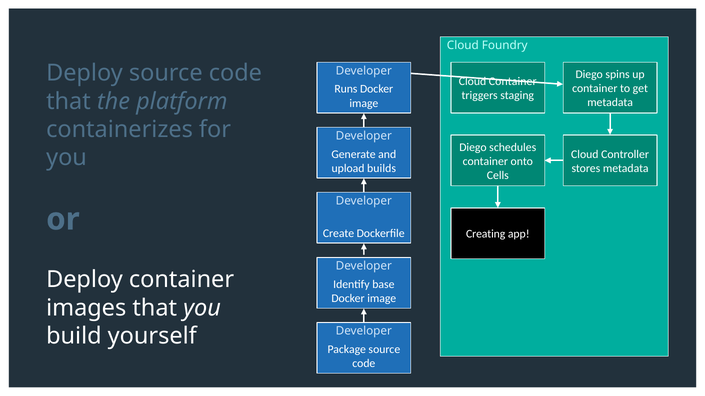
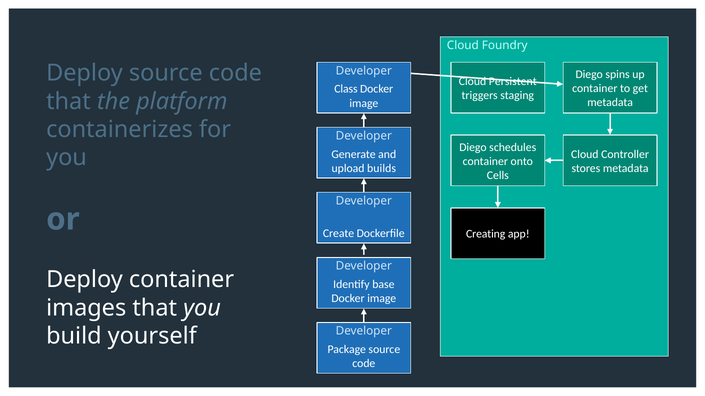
Cloud Container: Container -> Persistent
Runs: Runs -> Class
